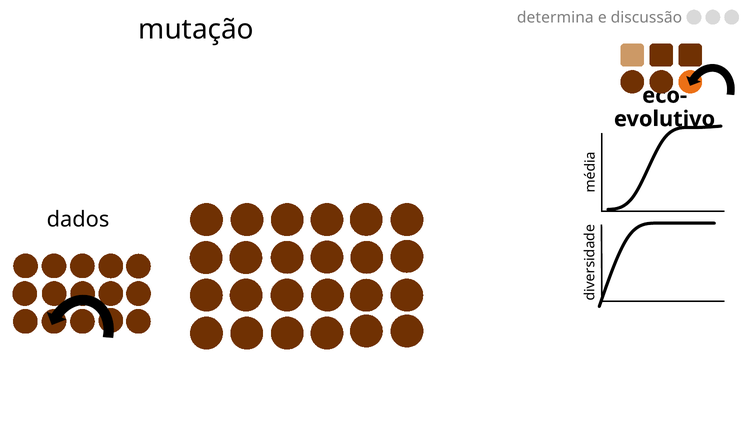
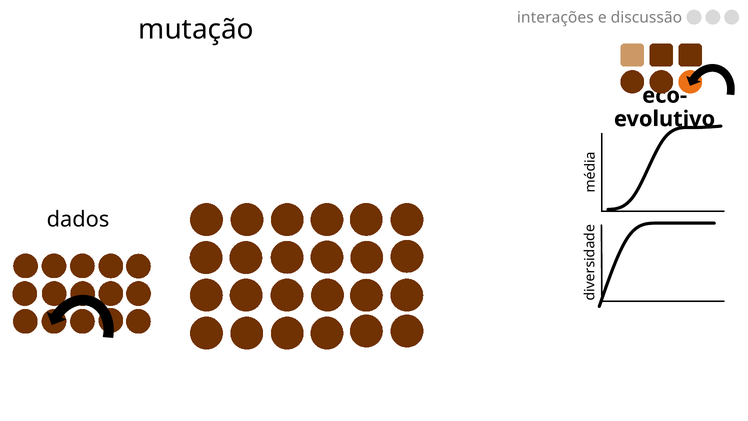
determina: determina -> interações
